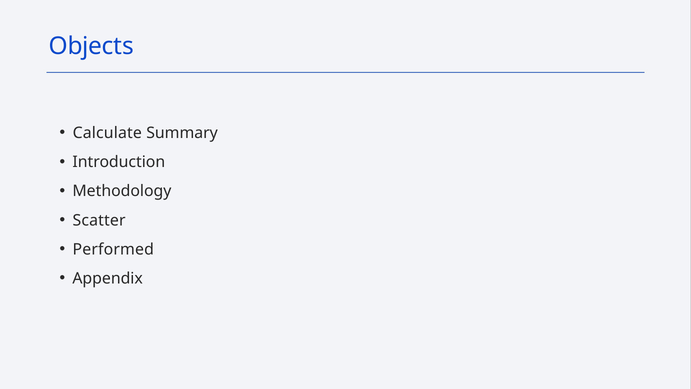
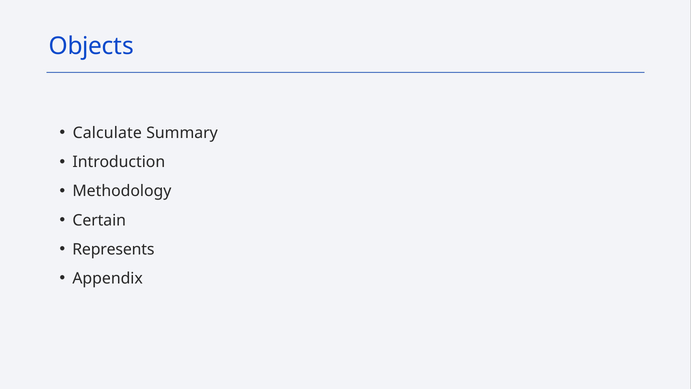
Scatter: Scatter -> Certain
Performed: Performed -> Represents
